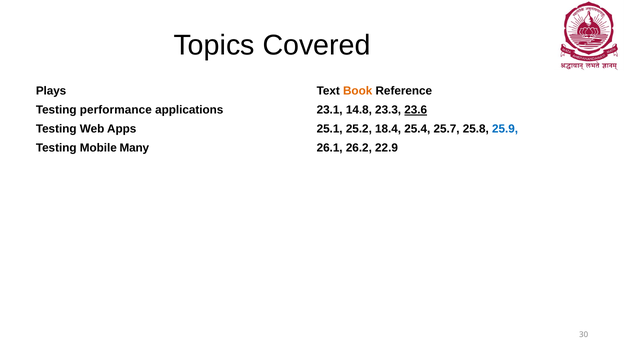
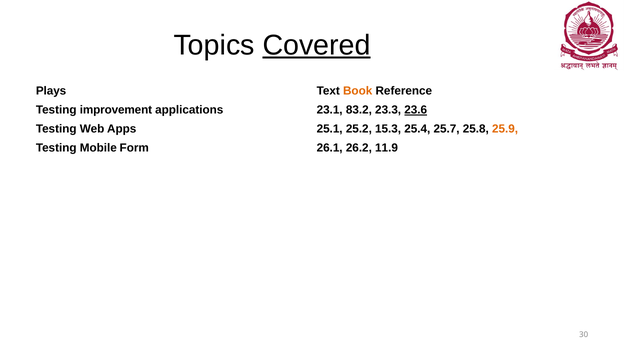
Covered underline: none -> present
performance: performance -> improvement
14.8: 14.8 -> 83.2
18.4: 18.4 -> 15.3
25.9 colour: blue -> orange
Many: Many -> Form
22.9: 22.9 -> 11.9
